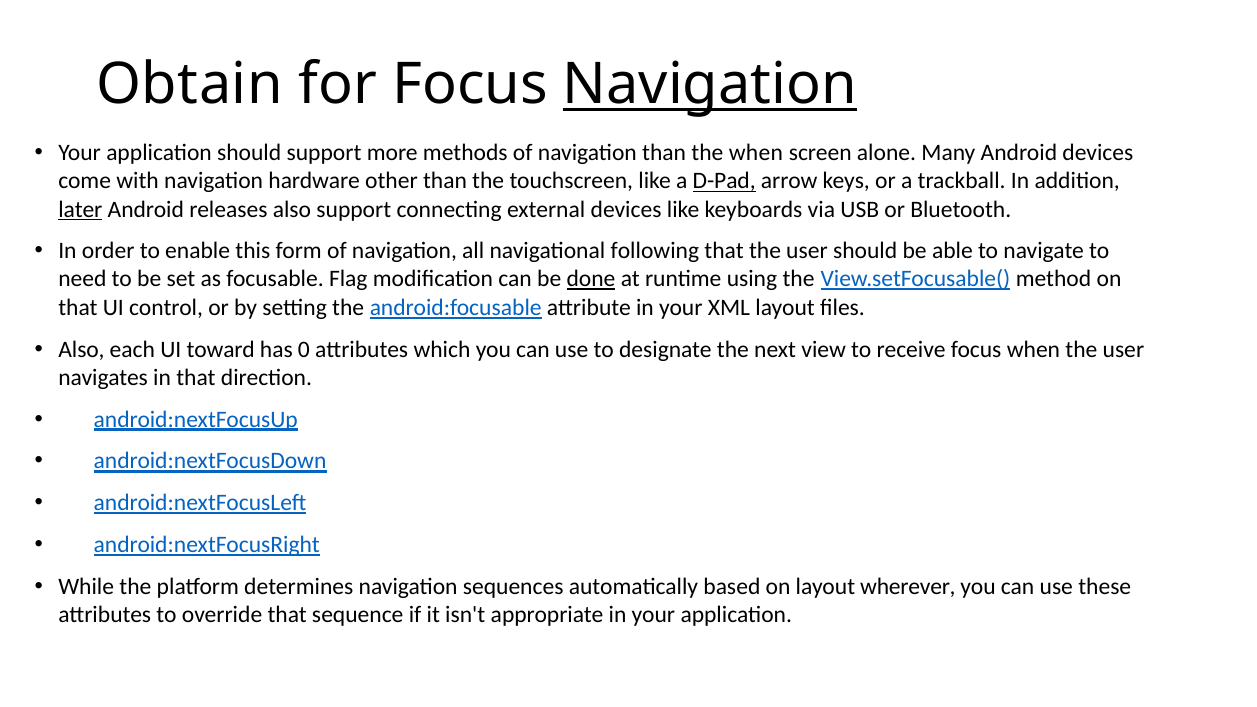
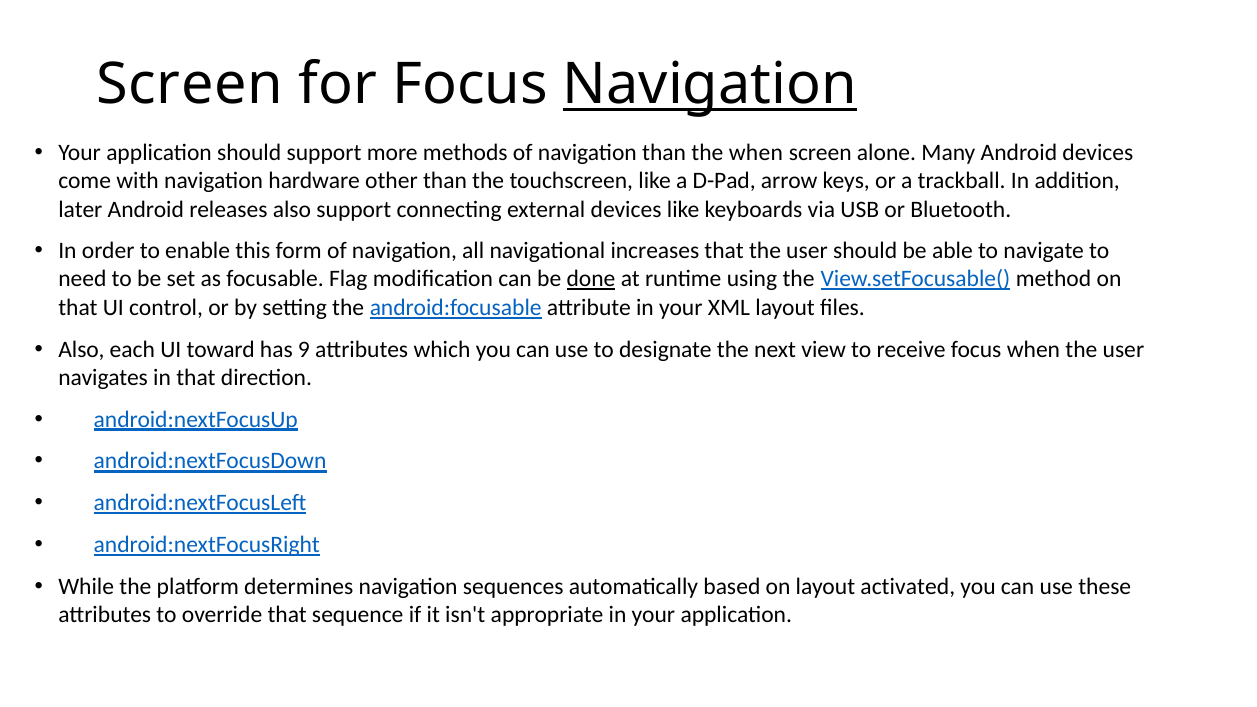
Obtain at (190, 85): Obtain -> Screen
D-Pad underline: present -> none
later underline: present -> none
following: following -> increases
0: 0 -> 9
wherever: wherever -> activated
